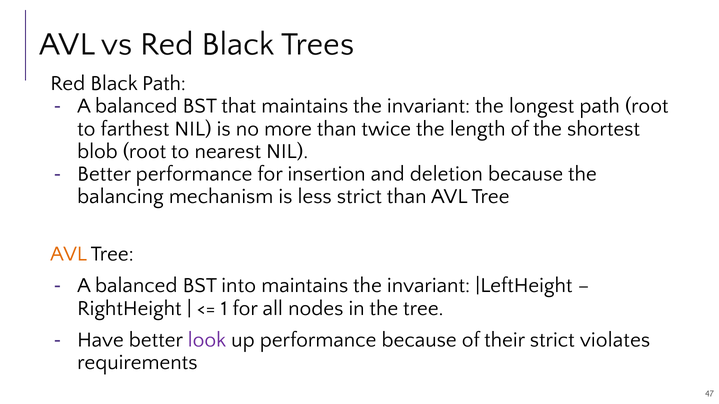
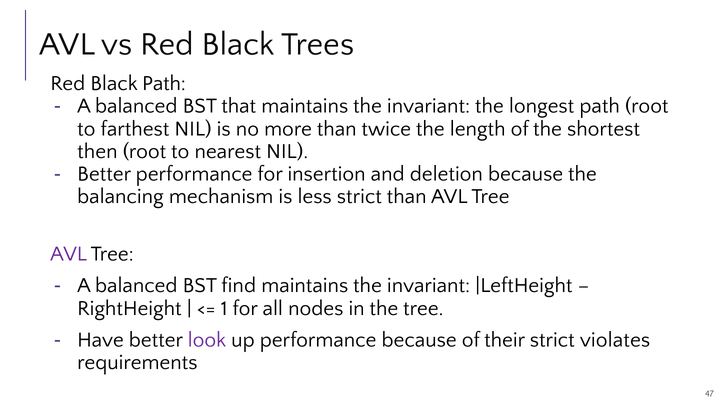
blob: blob -> then
AVL at (69, 254) colour: orange -> purple
into: into -> find
